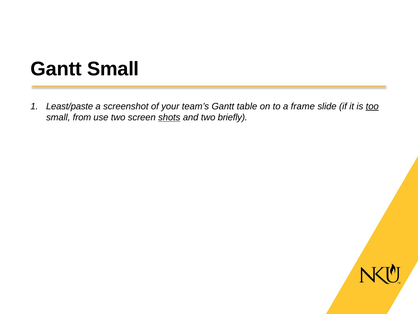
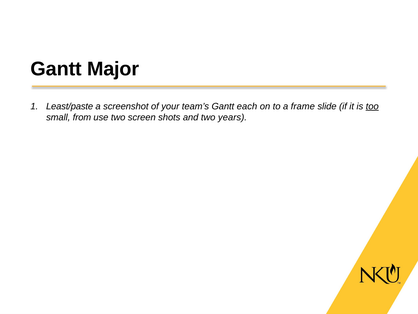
Gantt Small: Small -> Major
table: table -> each
shots underline: present -> none
briefly: briefly -> years
